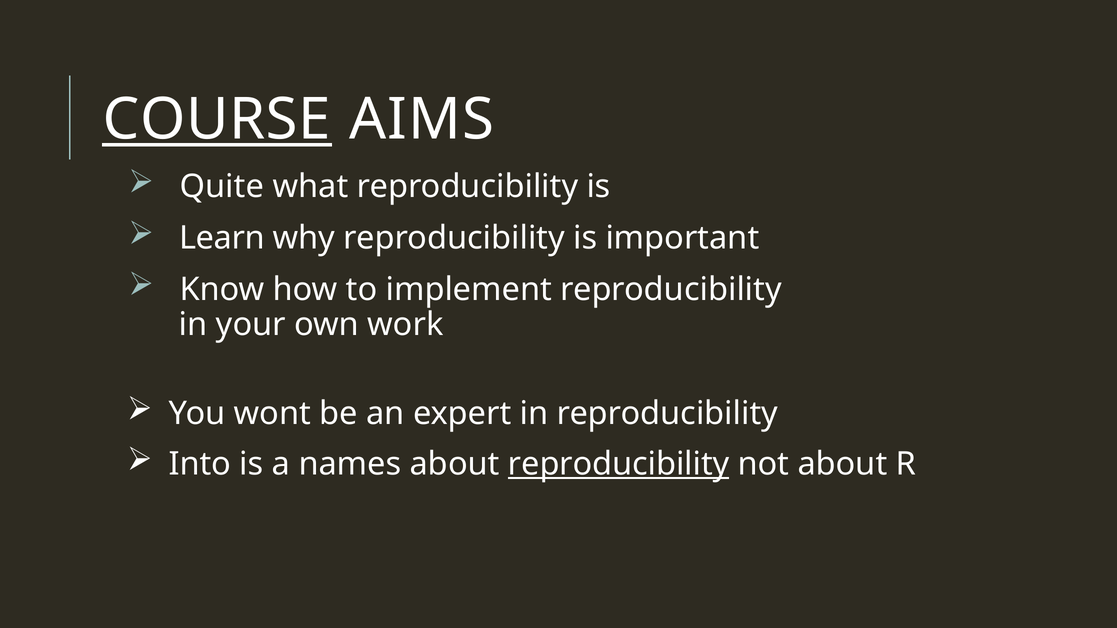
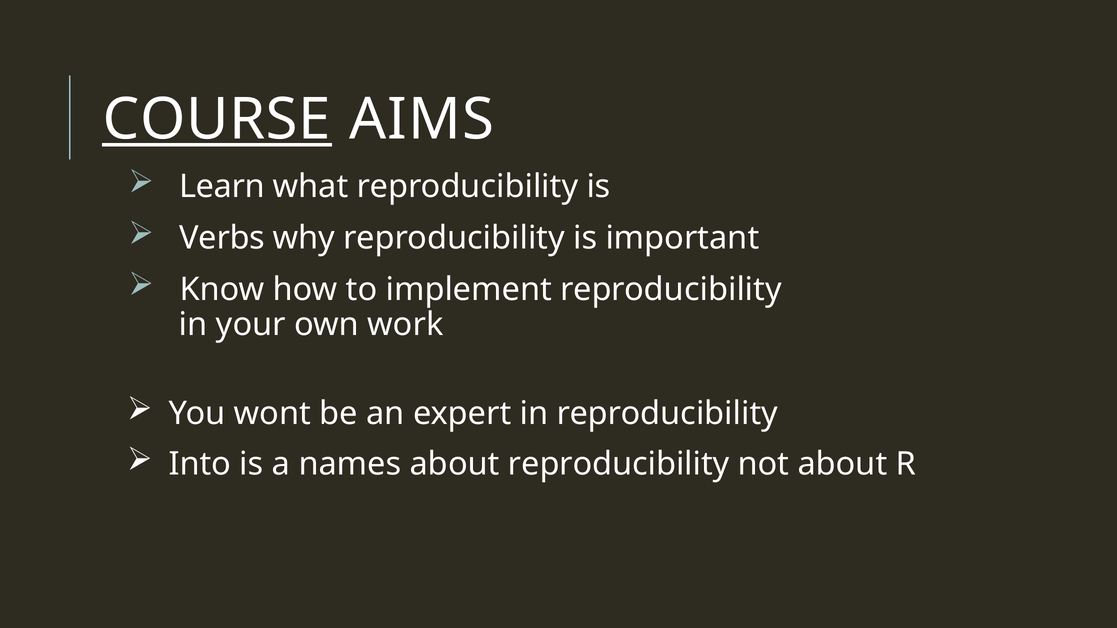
Quite: Quite -> Learn
Learn: Learn -> Verbs
reproducibility at (619, 464) underline: present -> none
